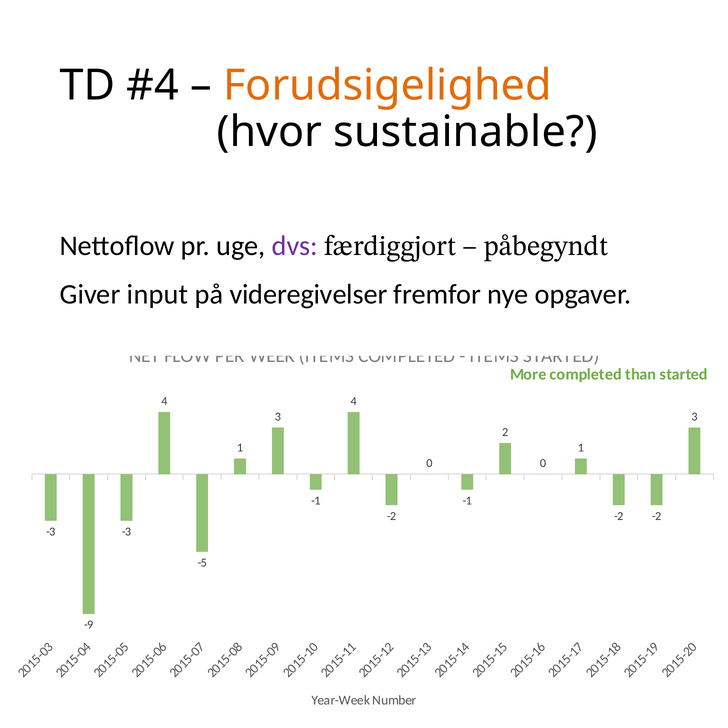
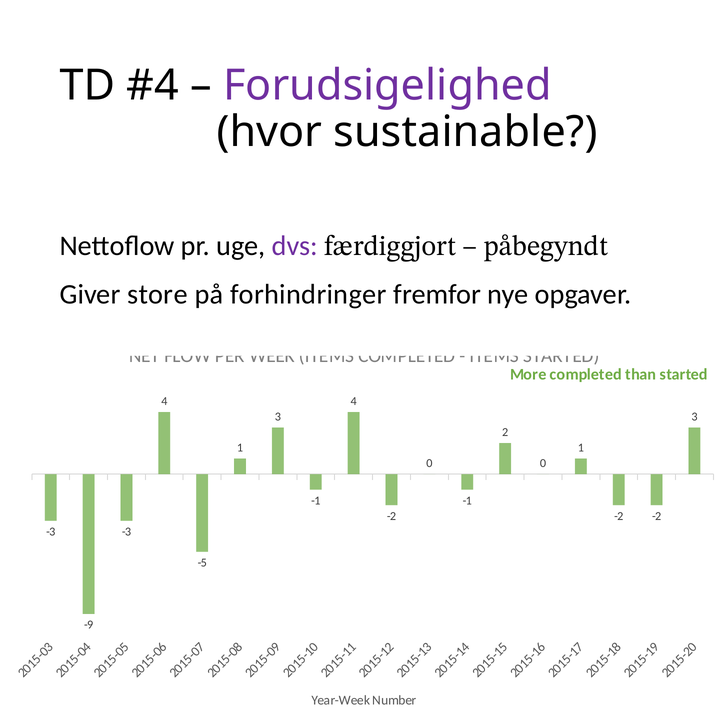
Forudsigelighed colour: orange -> purple
input: input -> store
videregivelser: videregivelser -> forhindringer
